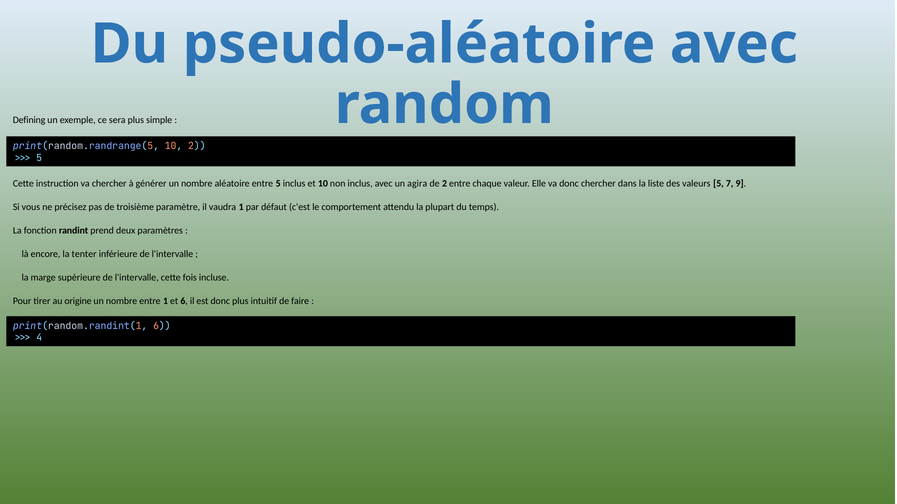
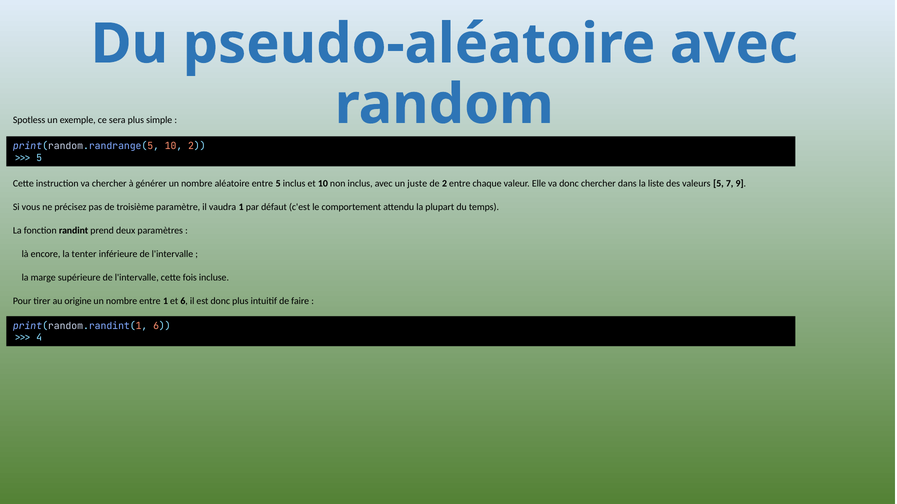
Defining: Defining -> Spotless
agira: agira -> juste
